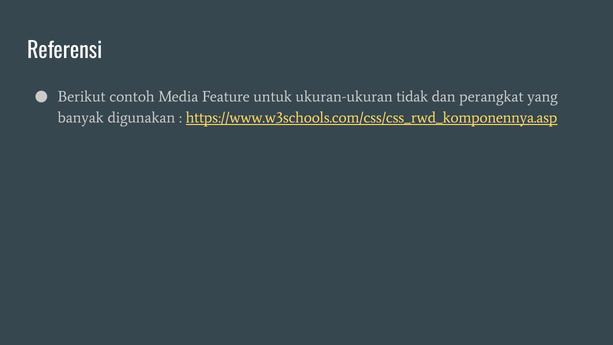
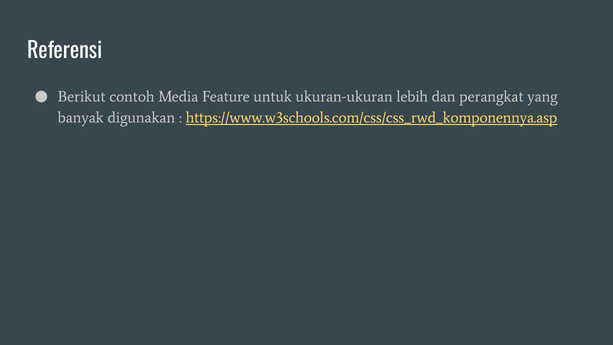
tidak: tidak -> lebih
